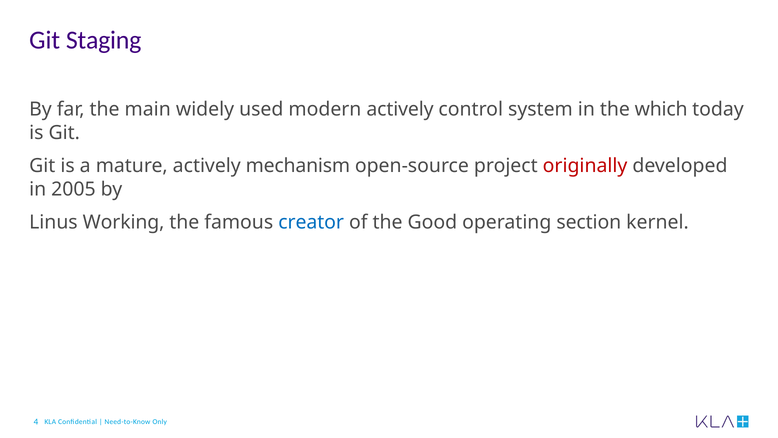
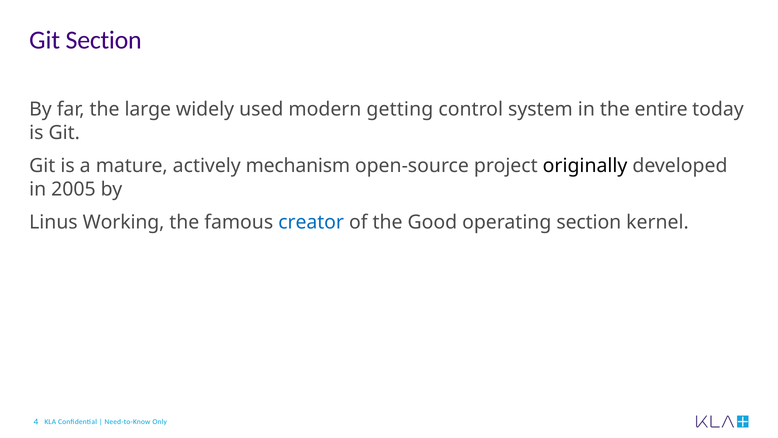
Git Staging: Staging -> Section
main: main -> large
modern actively: actively -> getting
which: which -> entire
originally colour: red -> black
